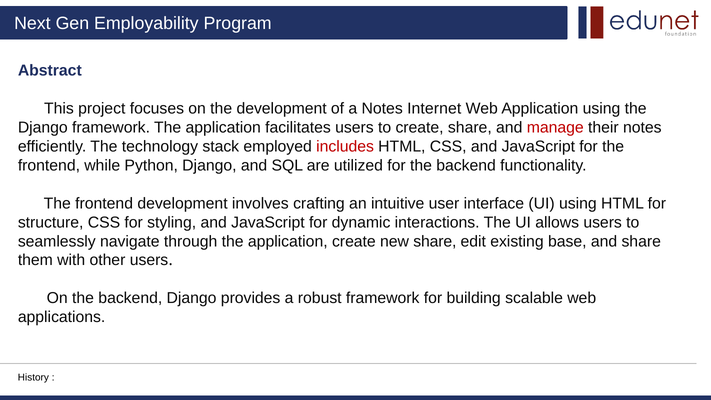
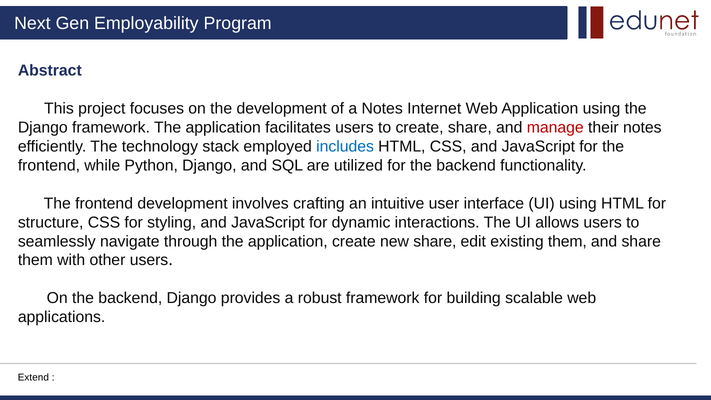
includes colour: red -> blue
existing base: base -> them
History: History -> Extend
